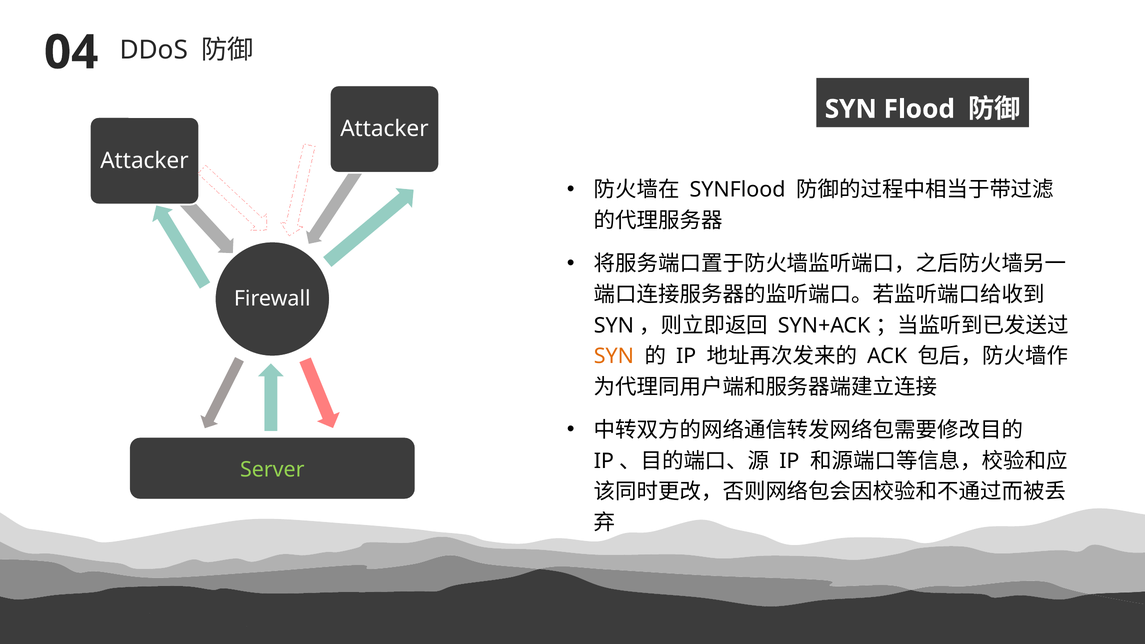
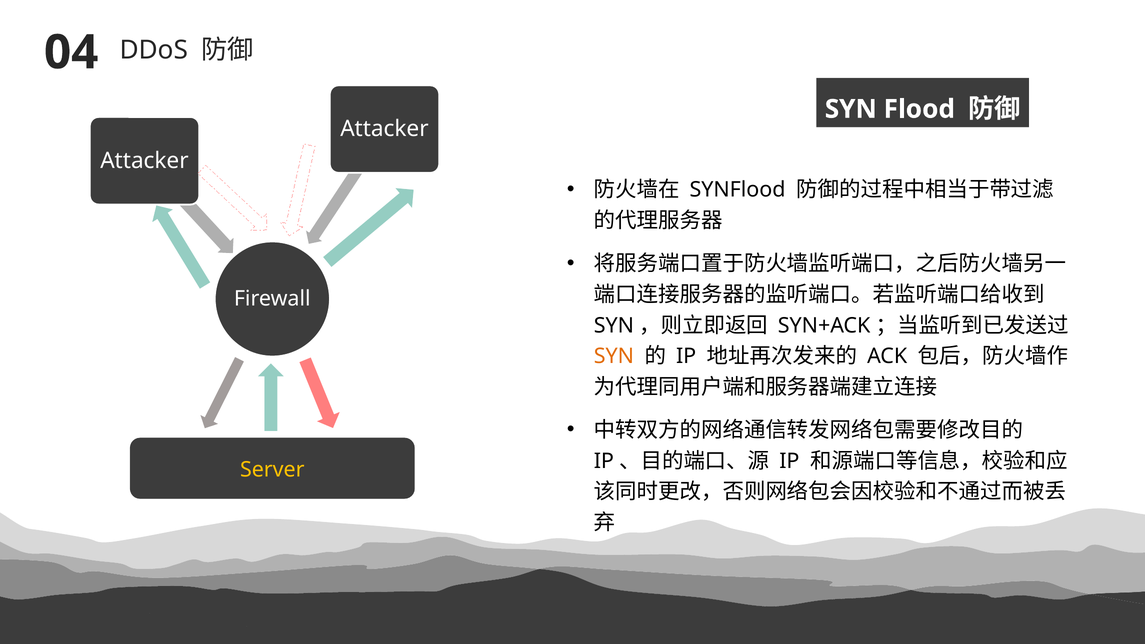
Server colour: light green -> yellow
